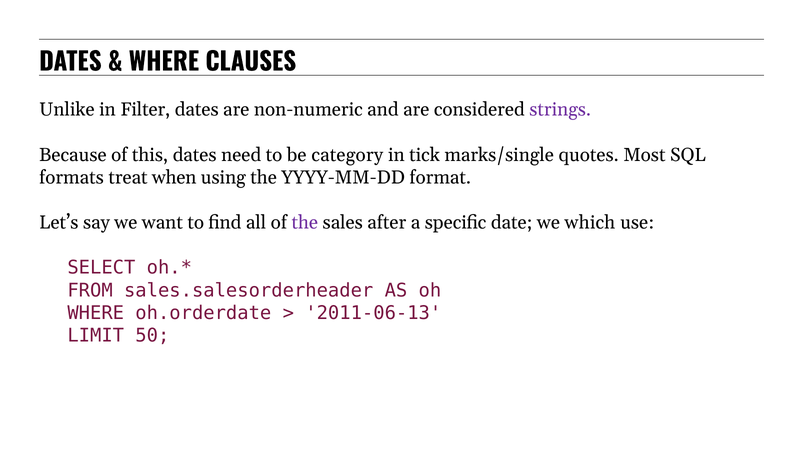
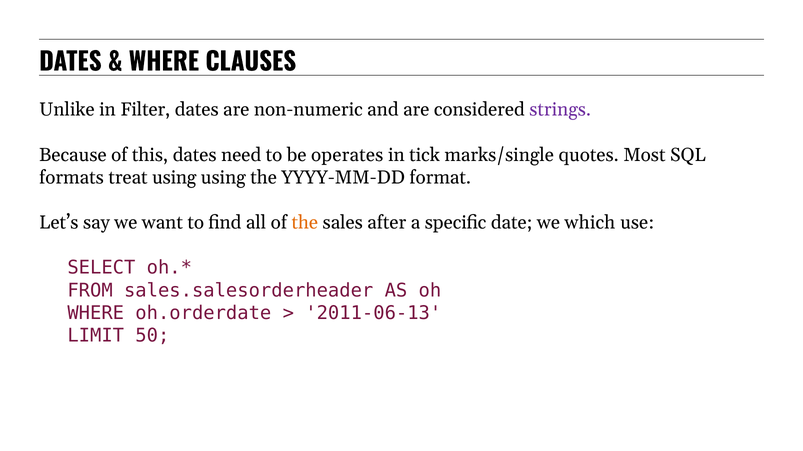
category: category -> operates
treat when: when -> using
the at (305, 223) colour: purple -> orange
